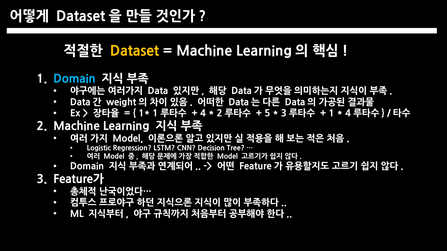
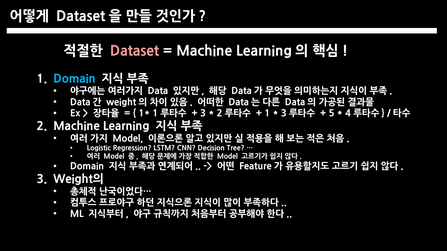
Dataset colour: yellow -> pink
4 at (203, 114): 4 -> 3
5 at (267, 114): 5 -> 1
1 at (332, 114): 1 -> 5
3 Feature가: Feature가 -> Weight의
